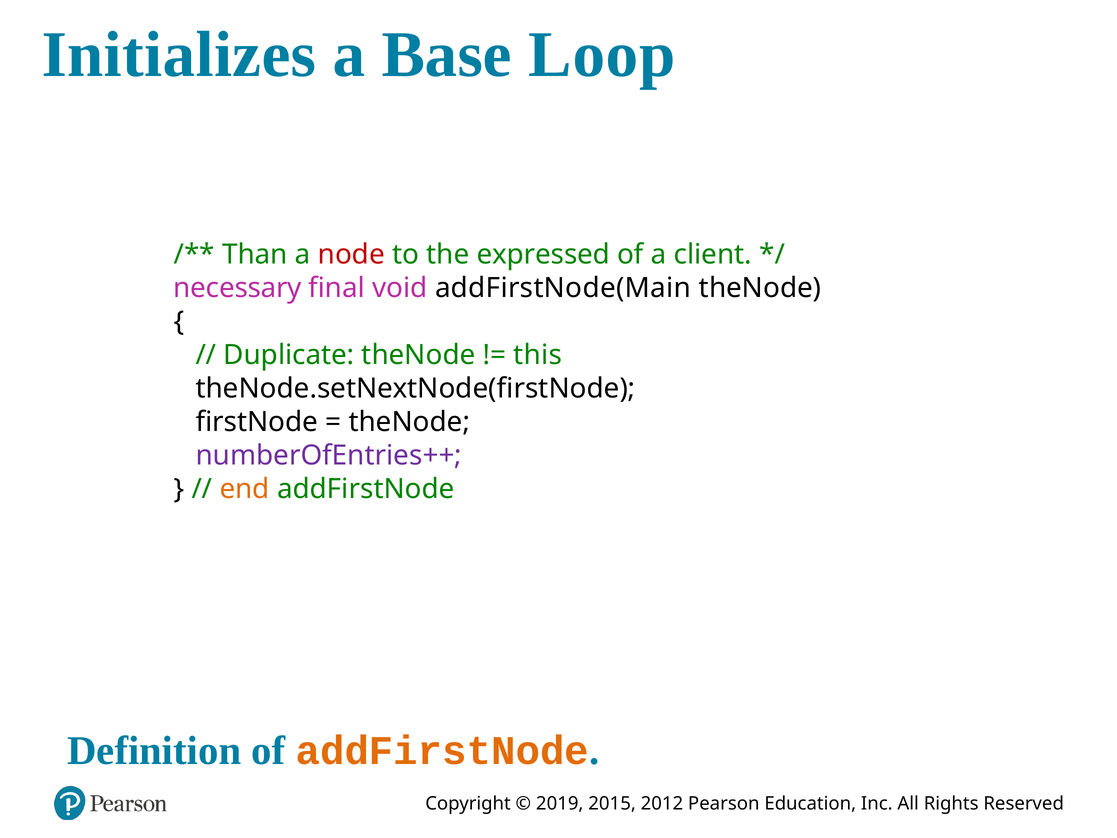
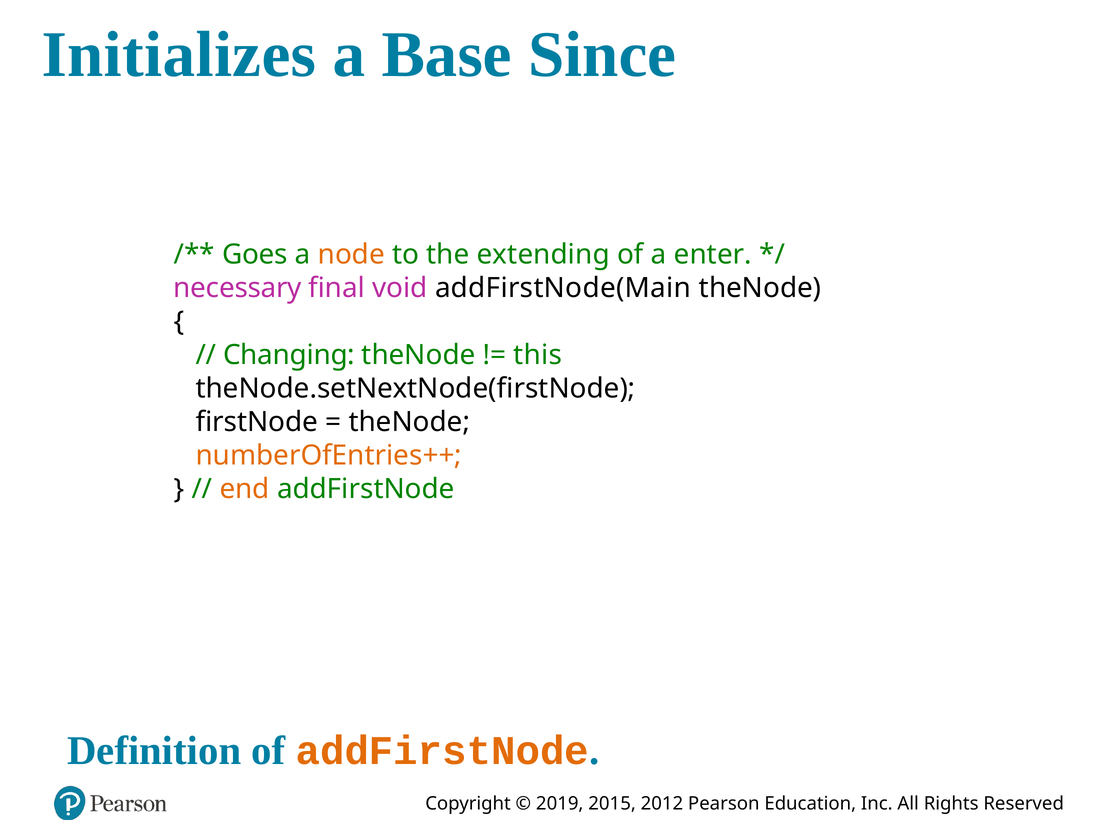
Loop: Loop -> Since
Than: Than -> Goes
node colour: red -> orange
expressed: expressed -> extending
client: client -> enter
Duplicate: Duplicate -> Changing
numberOfEntries++ colour: purple -> orange
